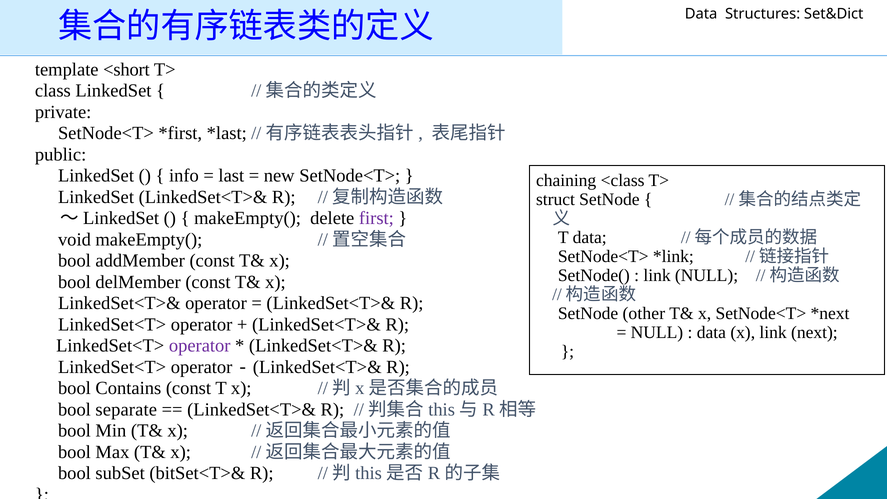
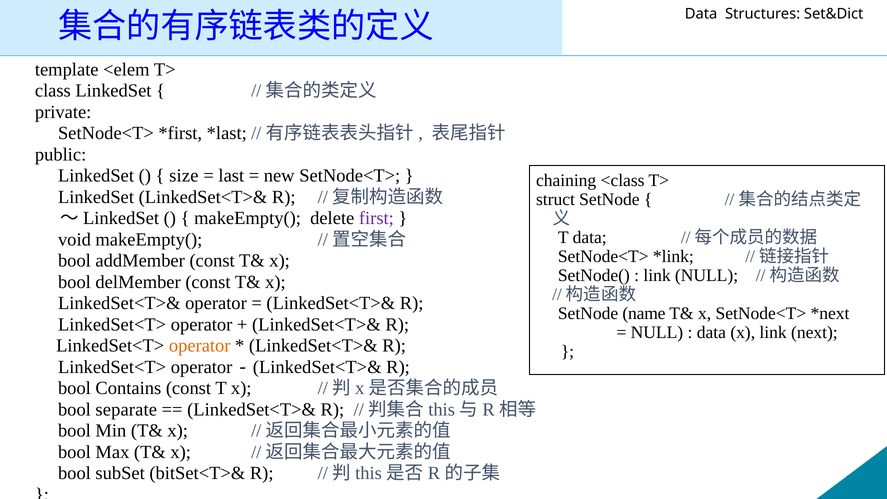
<short: <short -> <elem
info: info -> size
other: other -> name
operator at (200, 346) colour: purple -> orange
